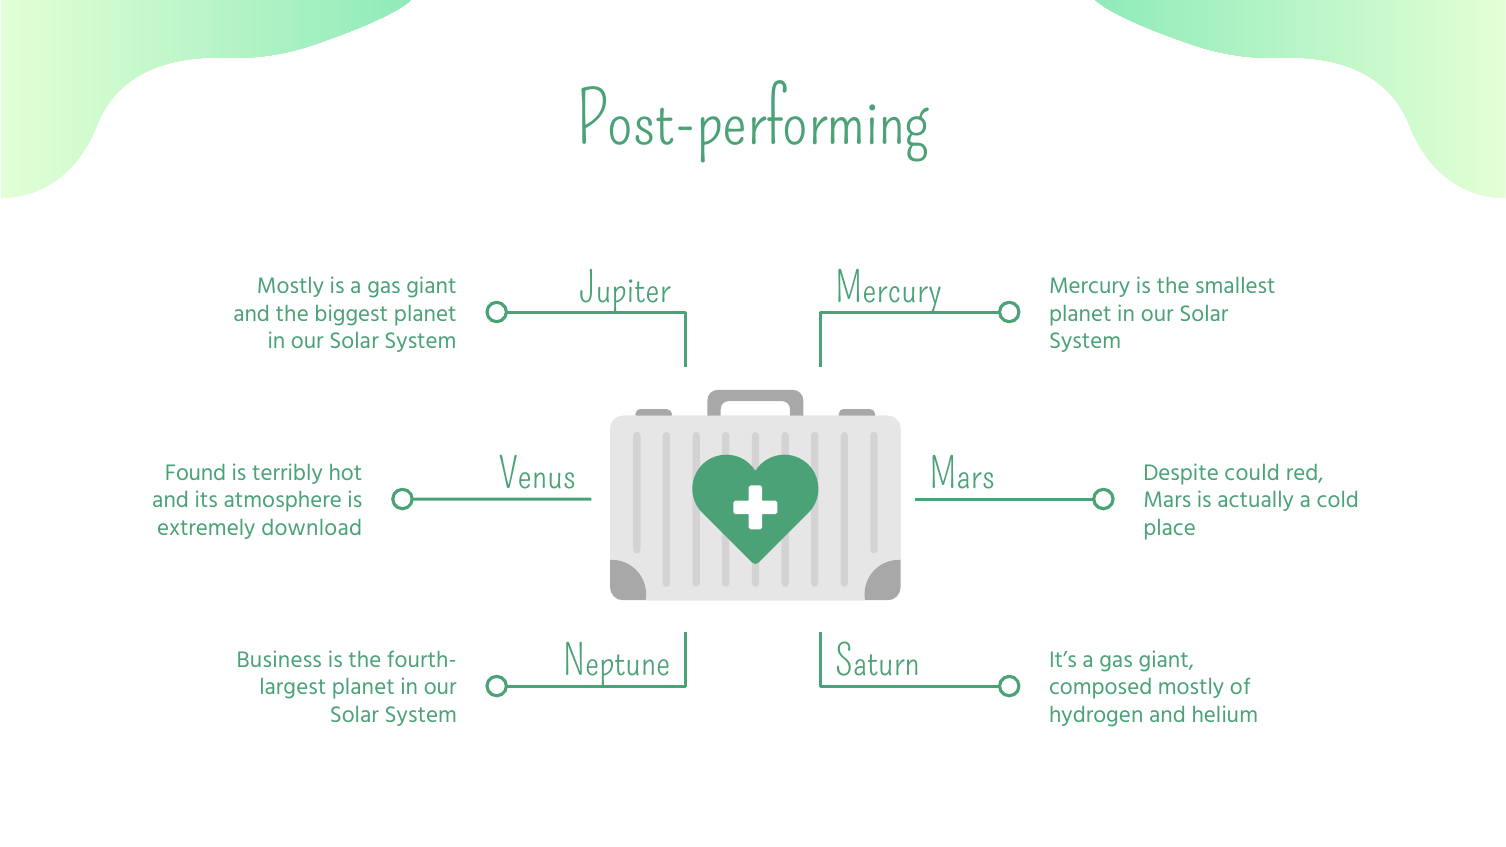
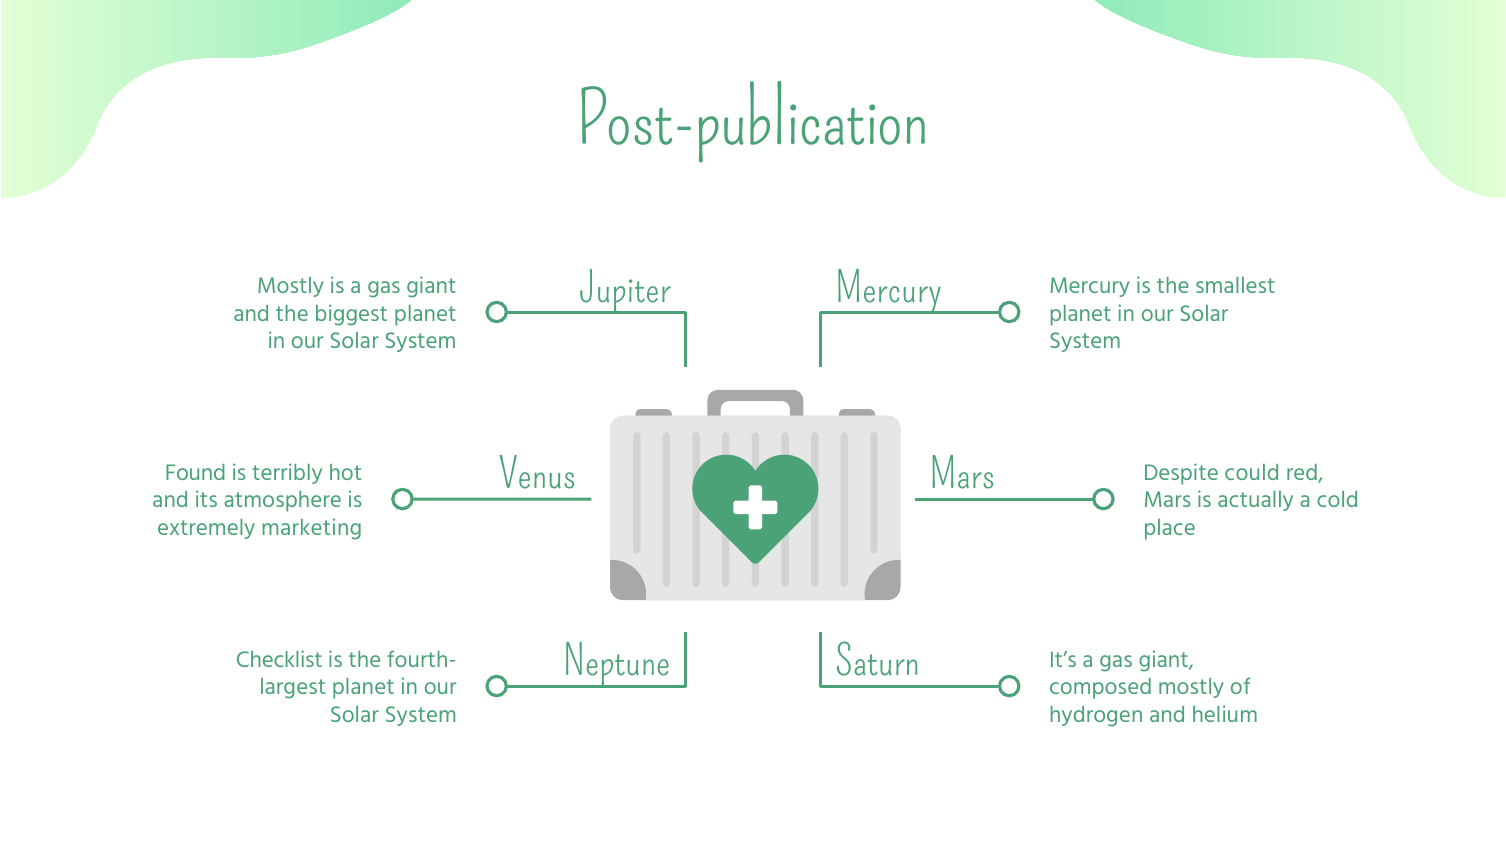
Post-performing: Post-performing -> Post-publication
download: download -> marketing
Business: Business -> Checklist
